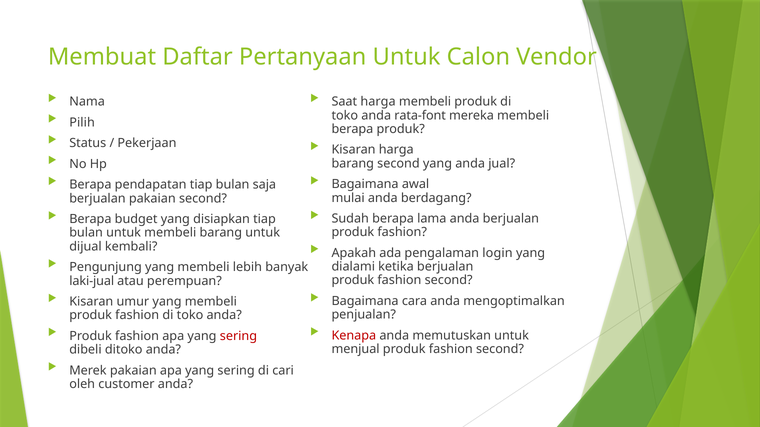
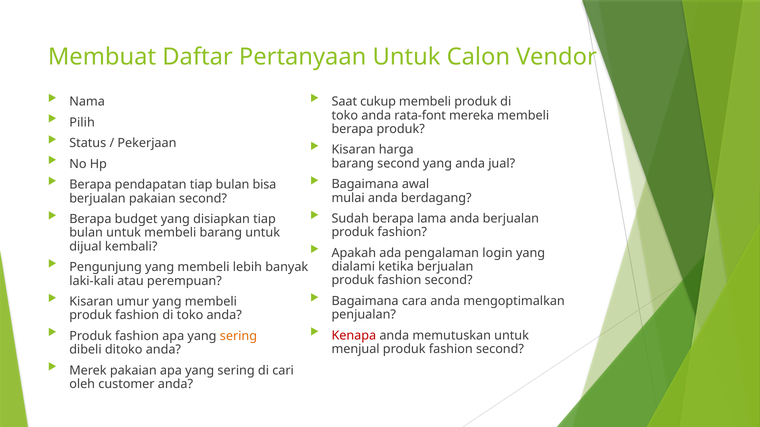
Saat harga: harga -> cukup
saja: saja -> bisa
laki-jual: laki-jual -> laki-kali
sering at (238, 336) colour: red -> orange
